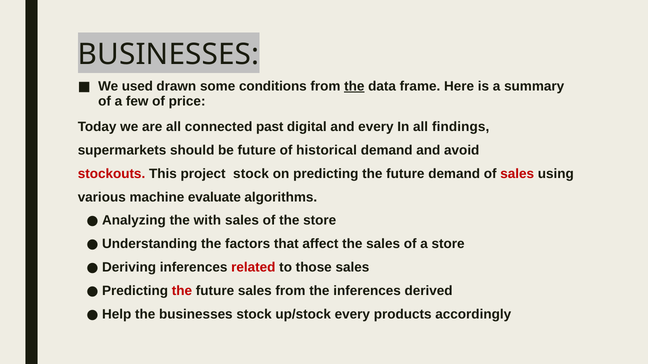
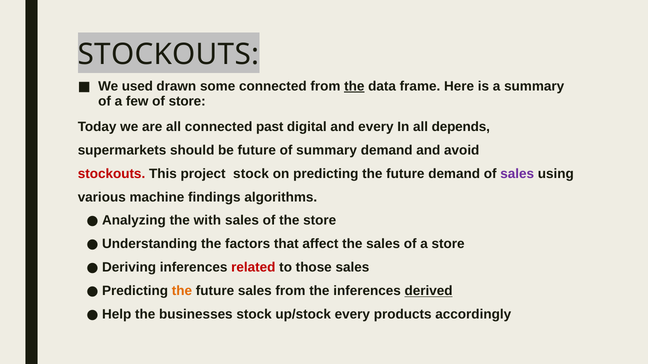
BUSINESSES at (168, 54): BUSINESSES -> STOCKOUTS
some conditions: conditions -> connected
of price: price -> store
findings: findings -> depends
of historical: historical -> summary
sales at (517, 174) colour: red -> purple
evaluate: evaluate -> findings
the at (182, 291) colour: red -> orange
derived underline: none -> present
